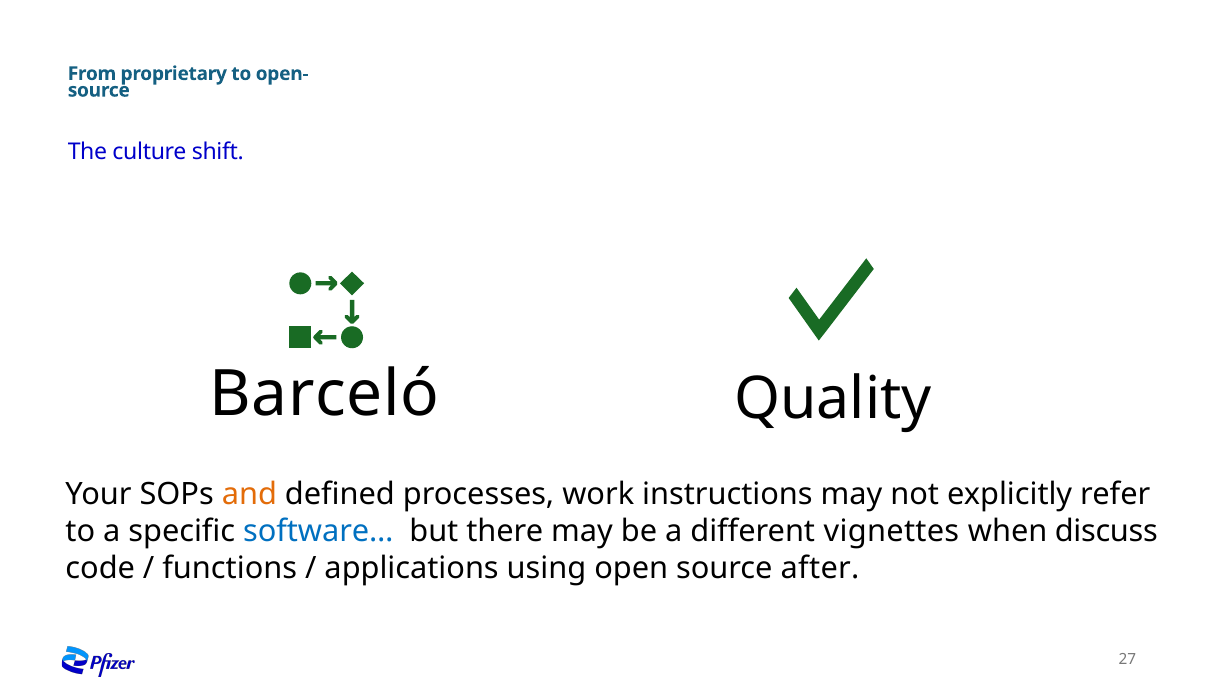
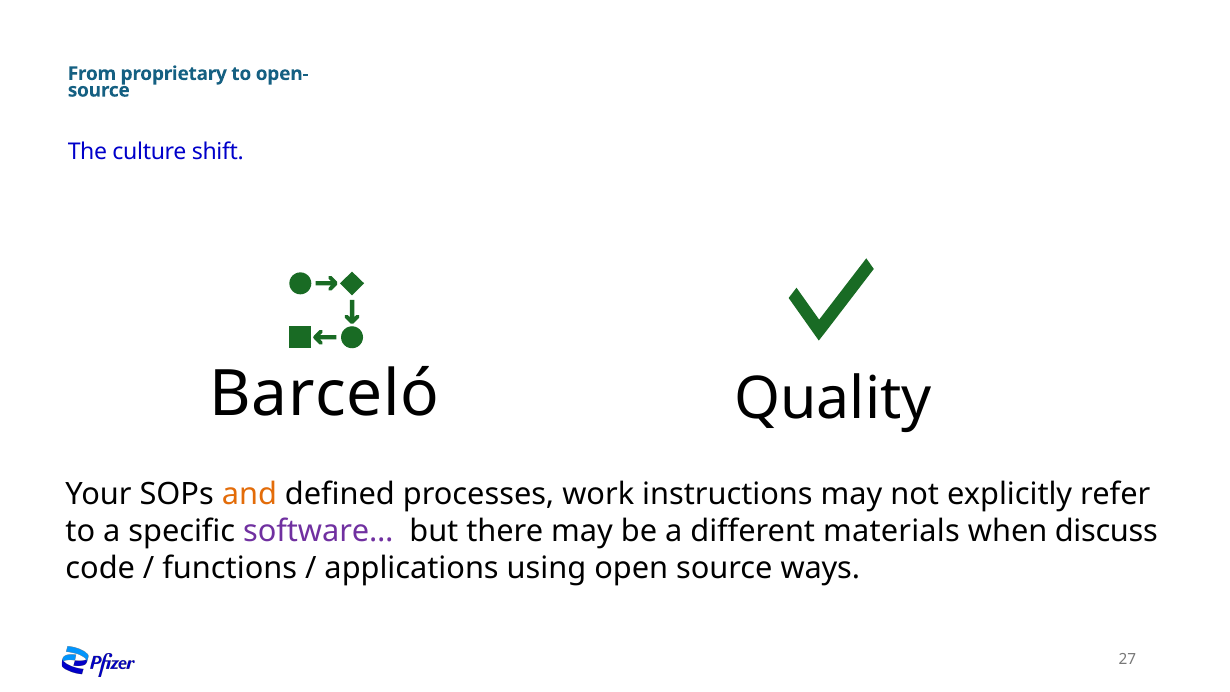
software… colour: blue -> purple
vignettes: vignettes -> materials
after: after -> ways
